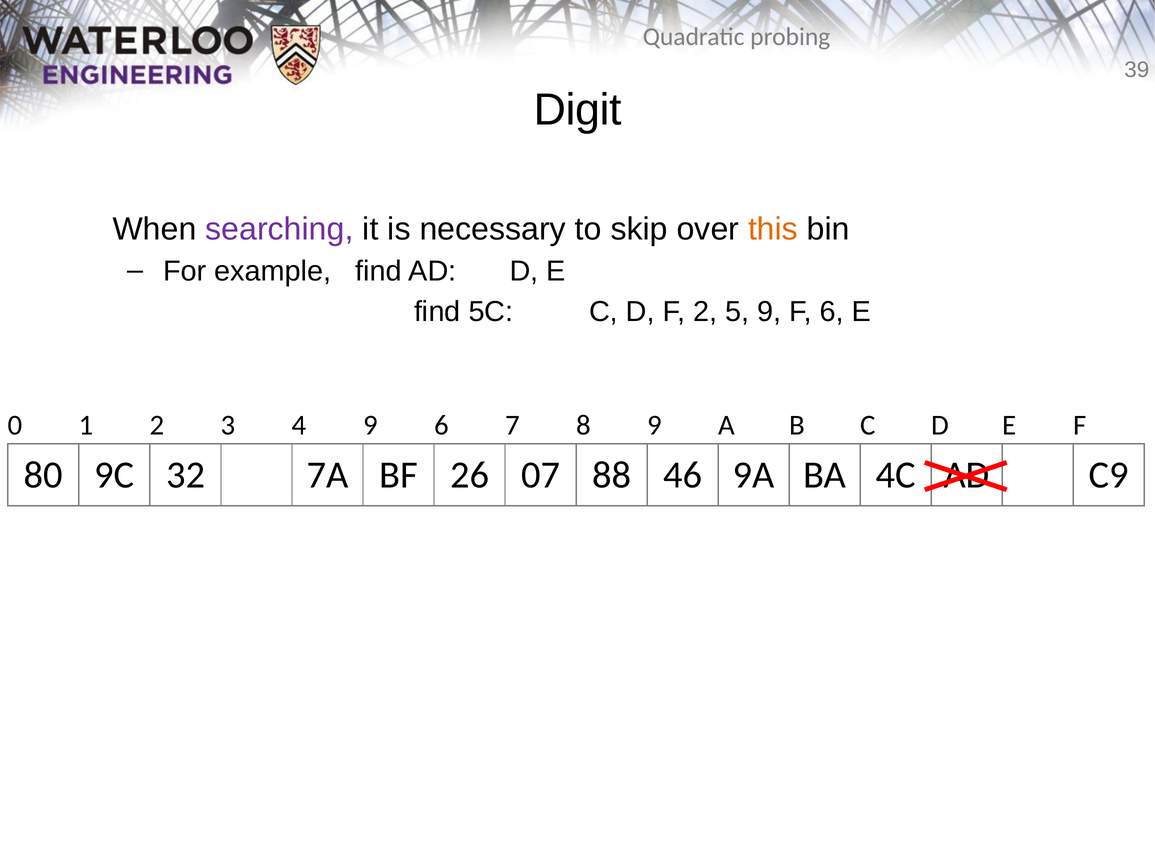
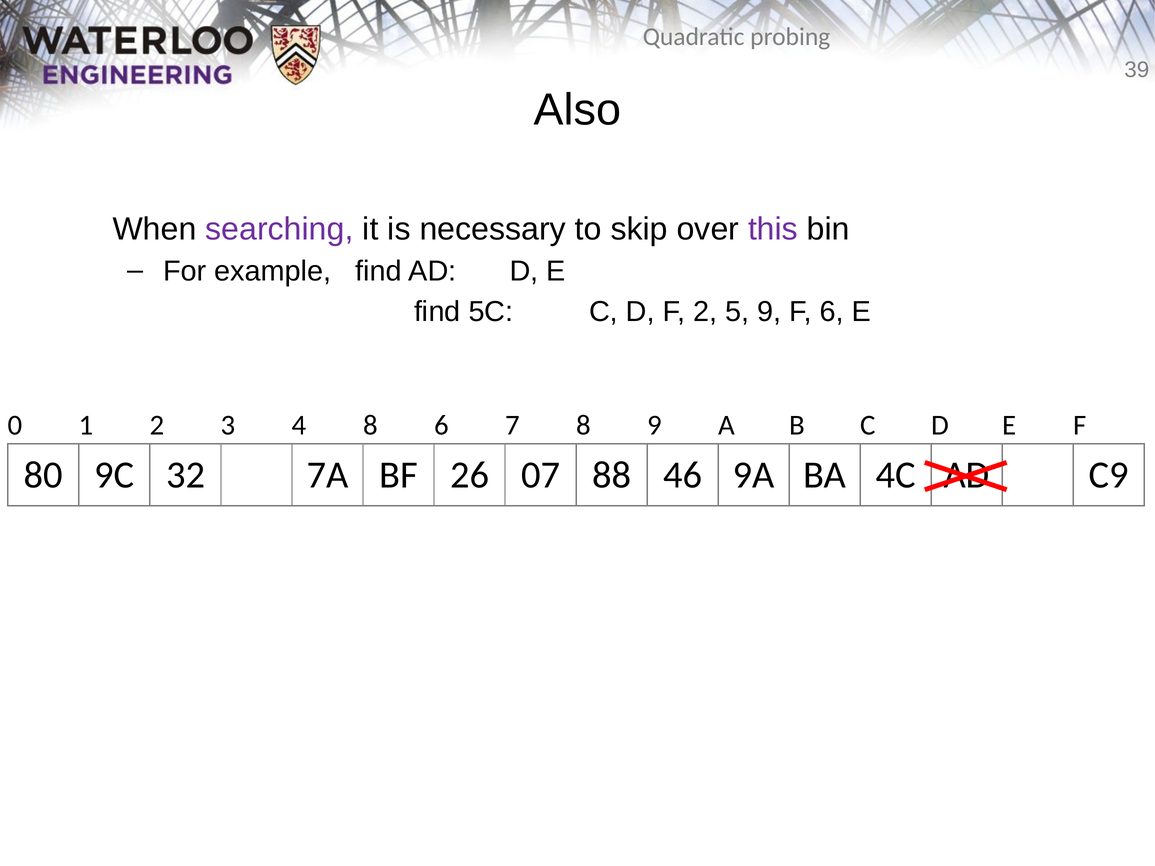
Digit: Digit -> Also
this colour: orange -> purple
4 9: 9 -> 8
